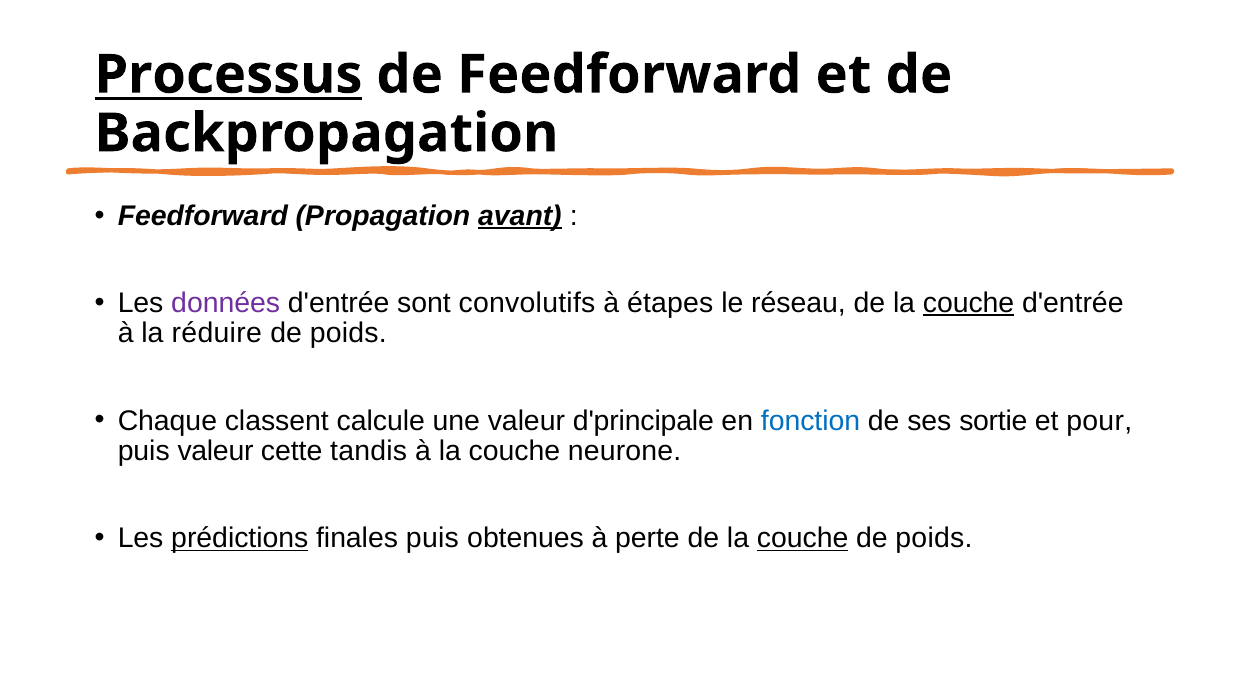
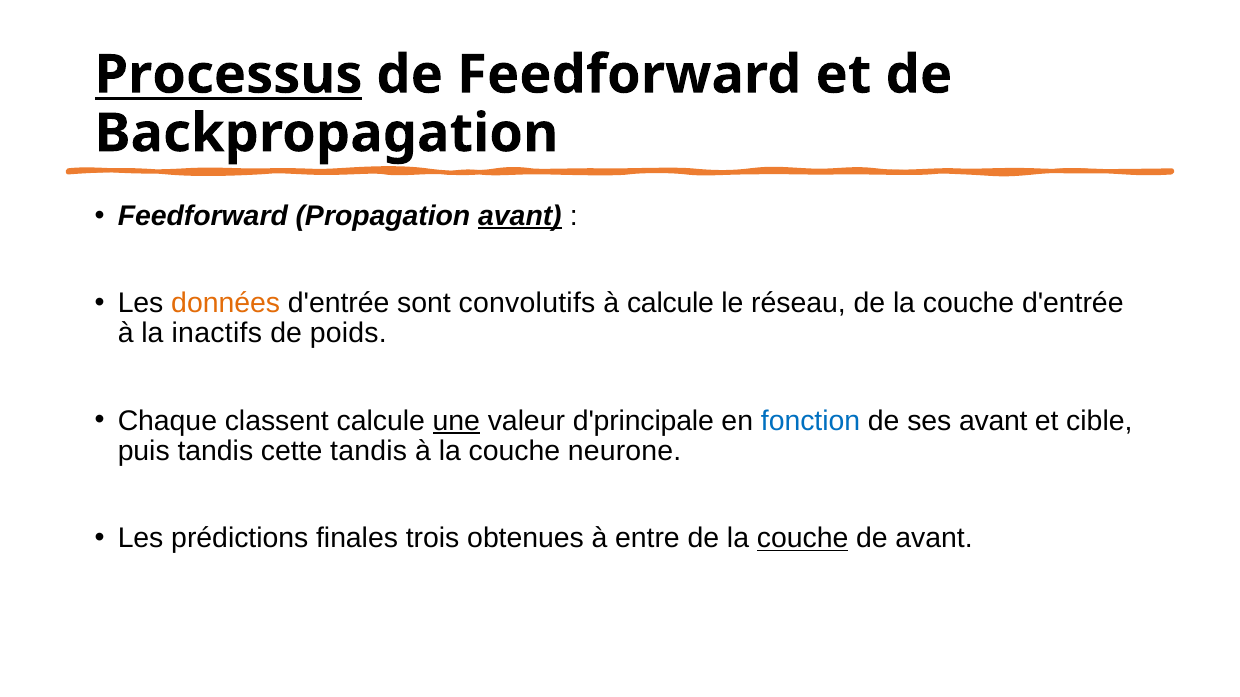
données colour: purple -> orange
à étapes: étapes -> calcule
couche at (969, 303) underline: present -> none
réduire: réduire -> inactifs
une underline: none -> present
ses sortie: sortie -> avant
pour: pour -> cible
puis valeur: valeur -> tandis
prédictions underline: present -> none
finales puis: puis -> trois
perte: perte -> entre
poids at (934, 539): poids -> avant
